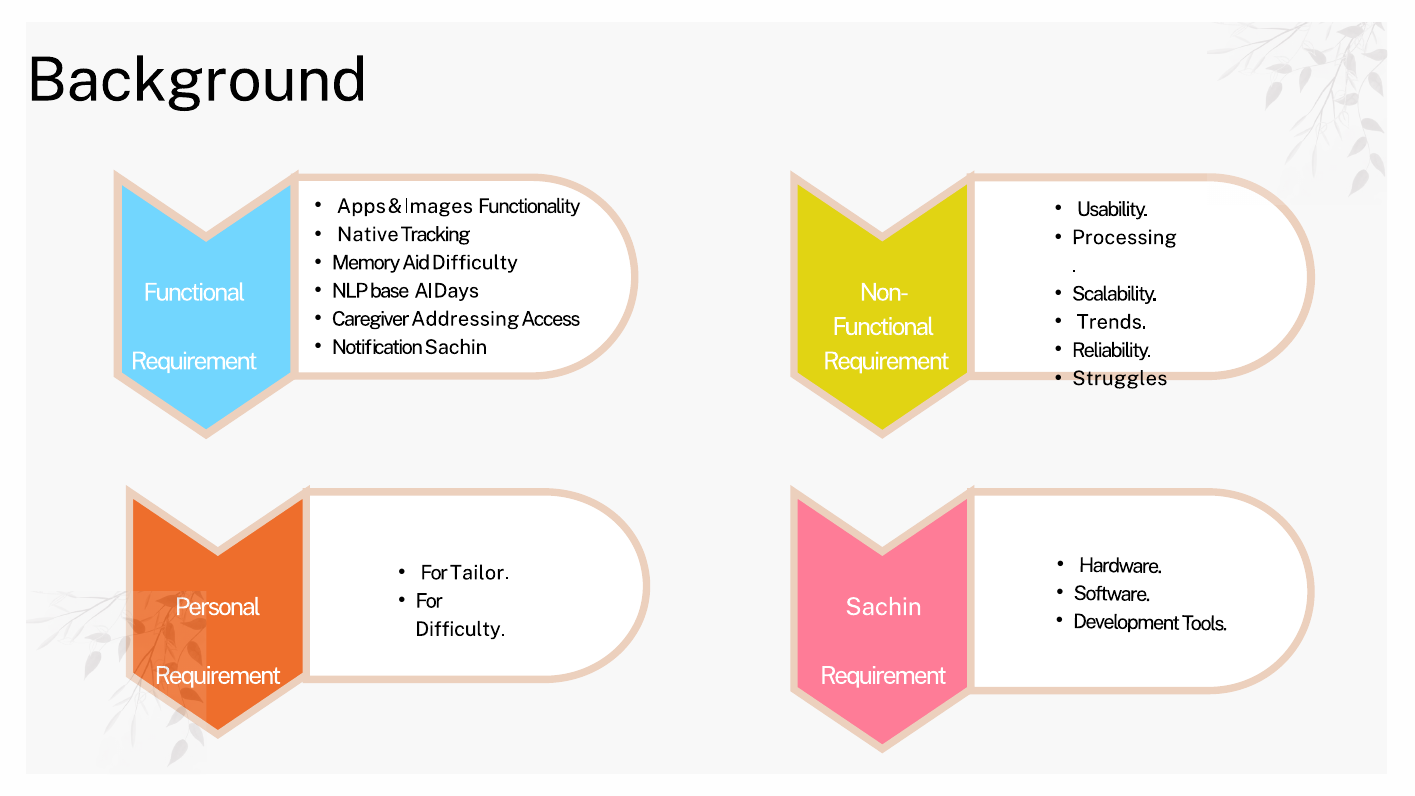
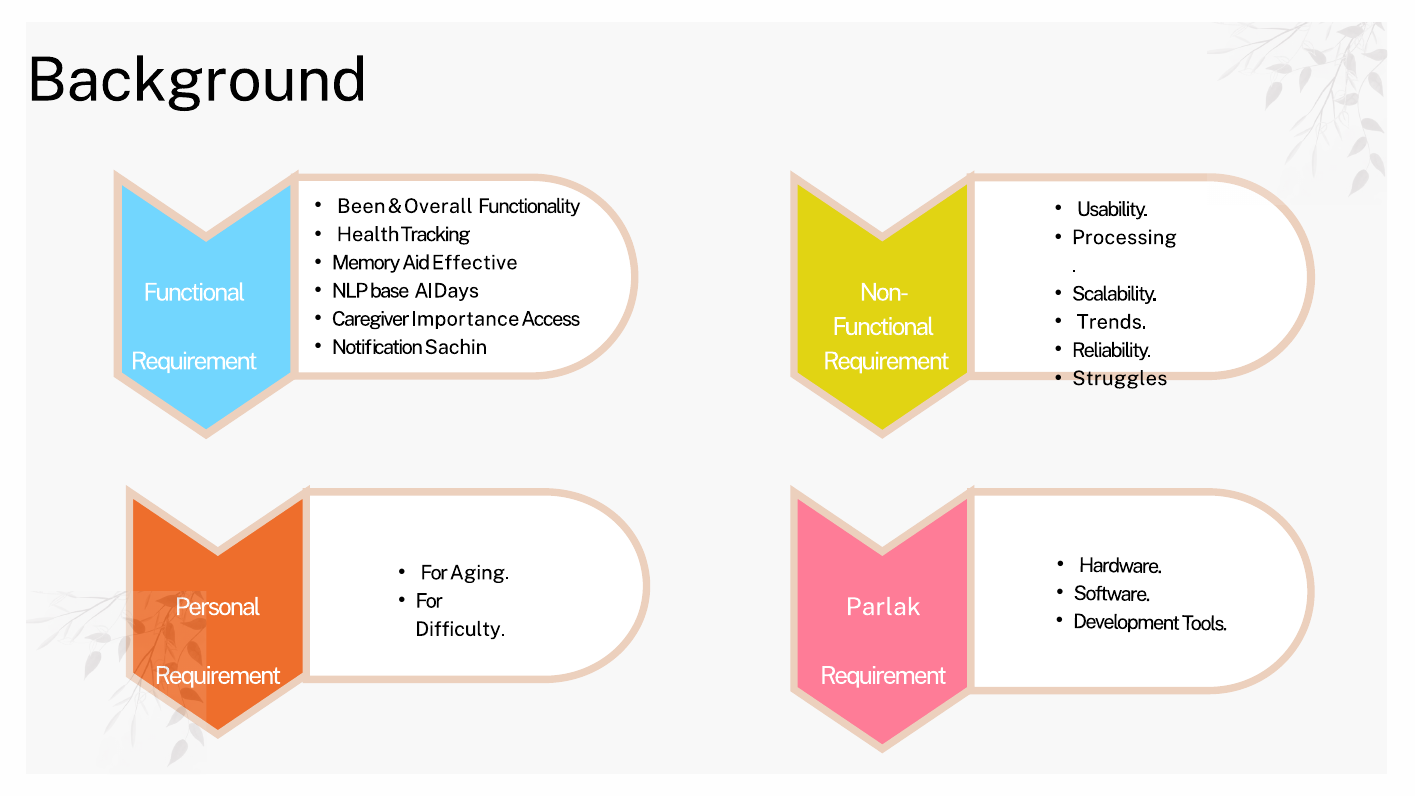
Apps: Apps -> Been
Images: Images -> Overall
Native: Native -> Health
Aid Difficulty: Difficulty -> Effective
Addressing: Addressing -> Importance
Tailor: Tailor -> Aging
Sachin at (884, 607): Sachin -> Parlak
